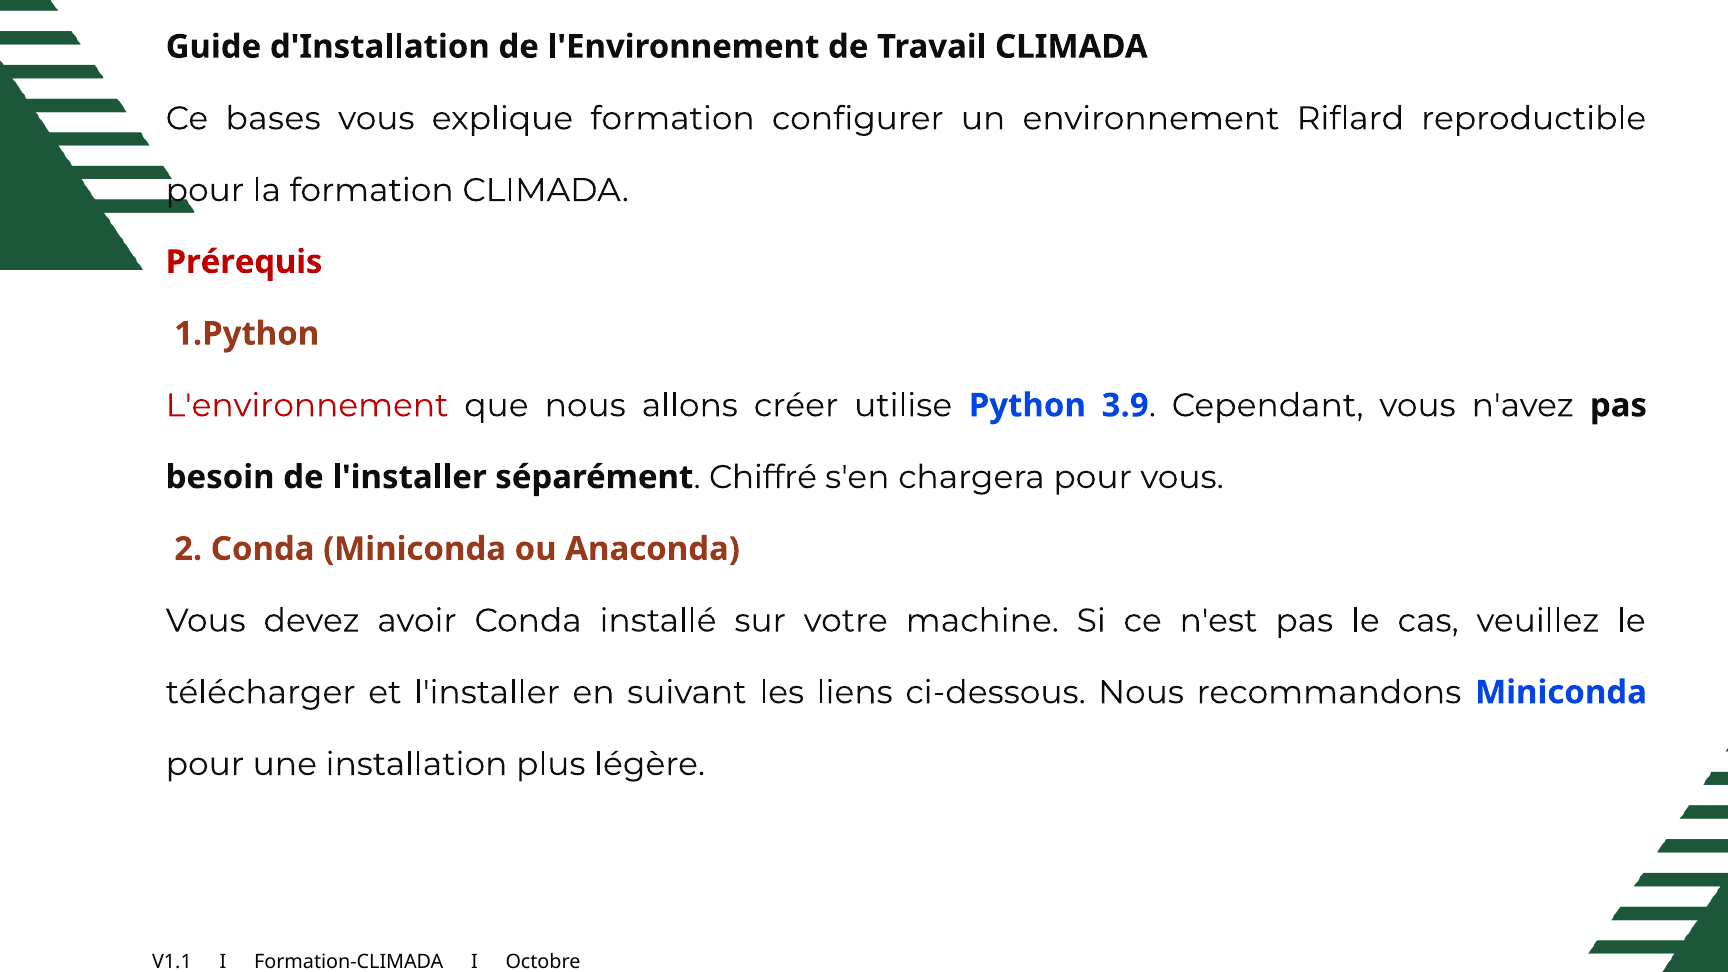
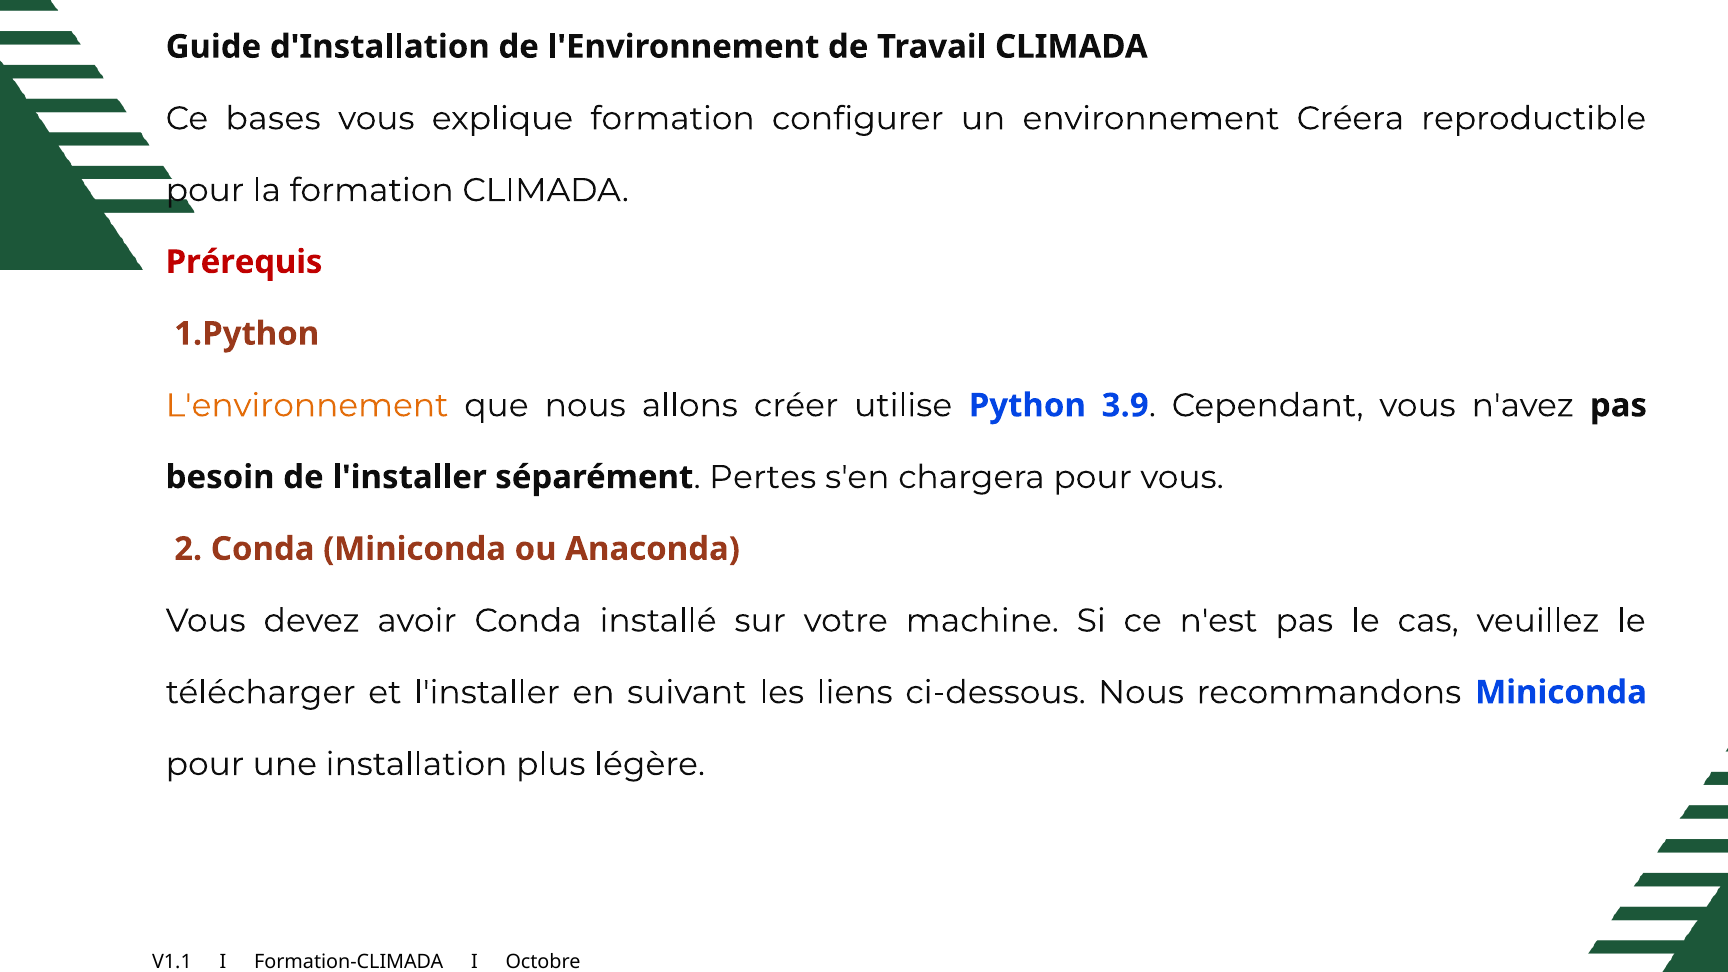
Riflard: Riflard -> Créera
L'environnement at (307, 405) colour: red -> orange
Chiffré: Chiffré -> Pertes
